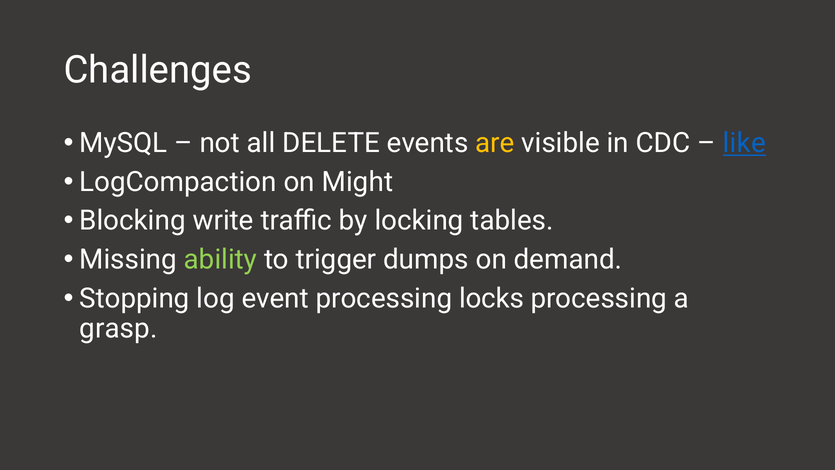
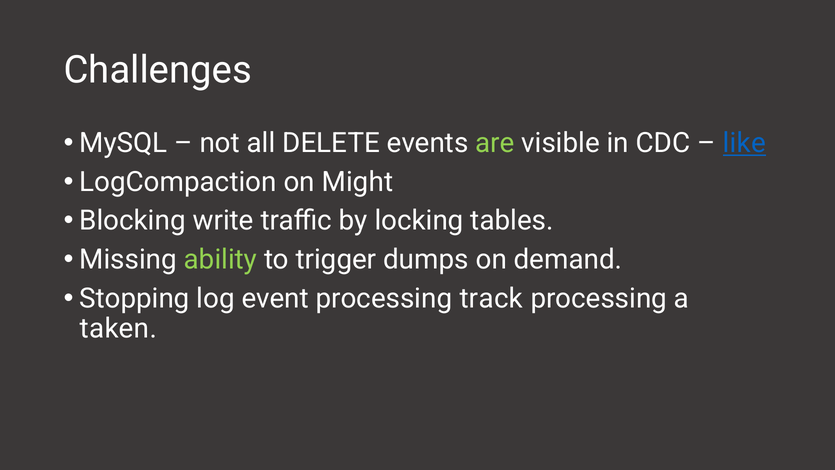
are colour: yellow -> light green
locks: locks -> track
grasp: grasp -> taken
